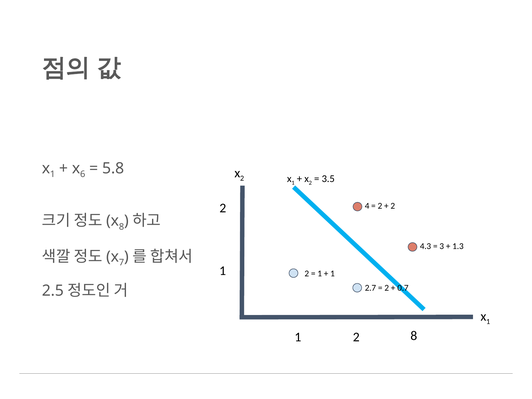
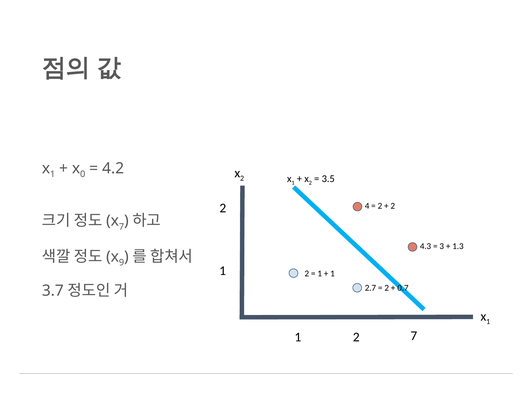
6: 6 -> 0
5.8: 5.8 -> 4.2
8 at (122, 227): 8 -> 7
7: 7 -> 9
2.5: 2.5 -> 3.7
2 8: 8 -> 7
